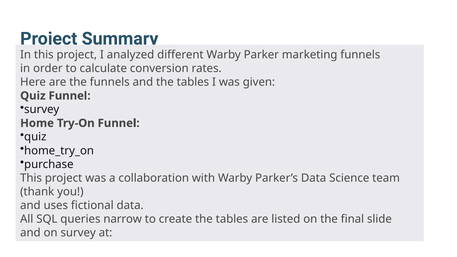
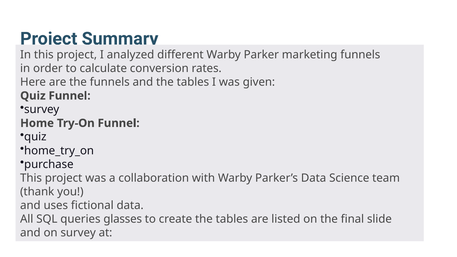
narrow: narrow -> glasses
